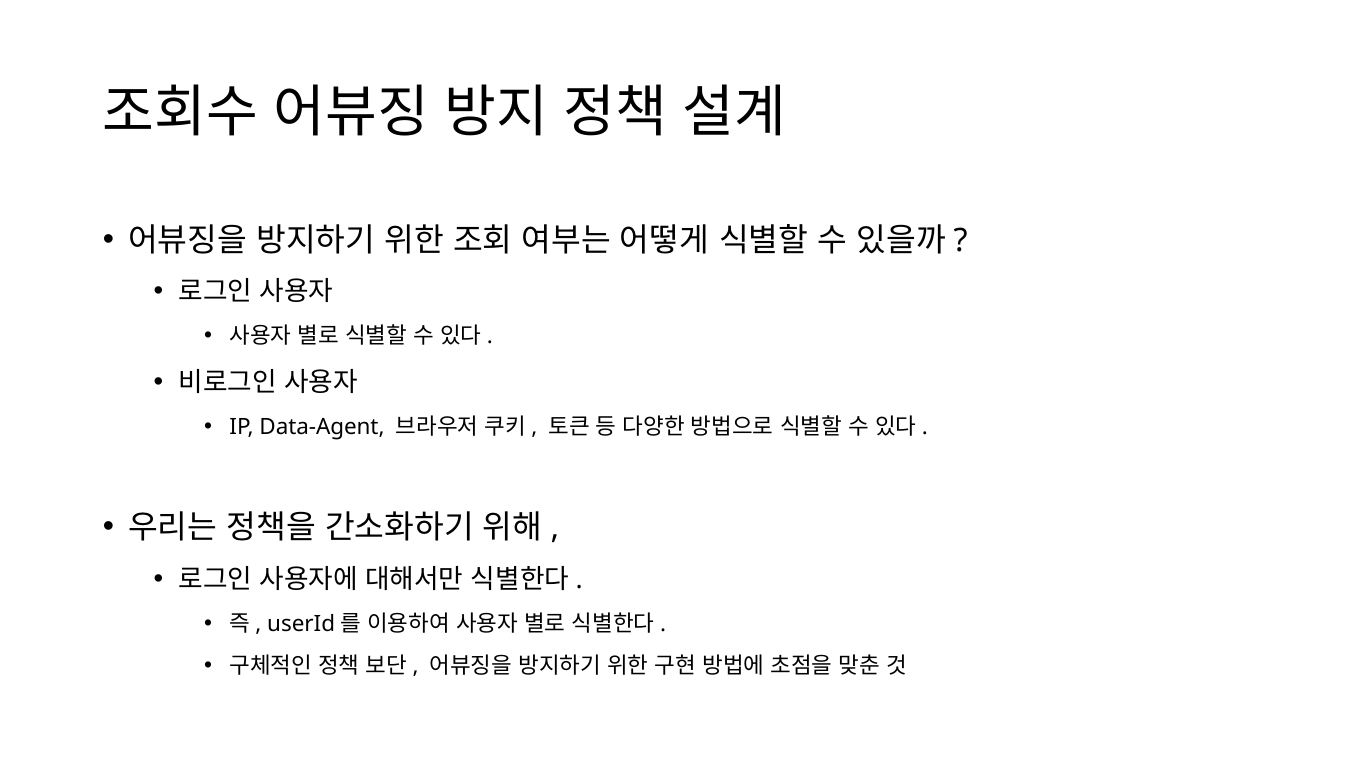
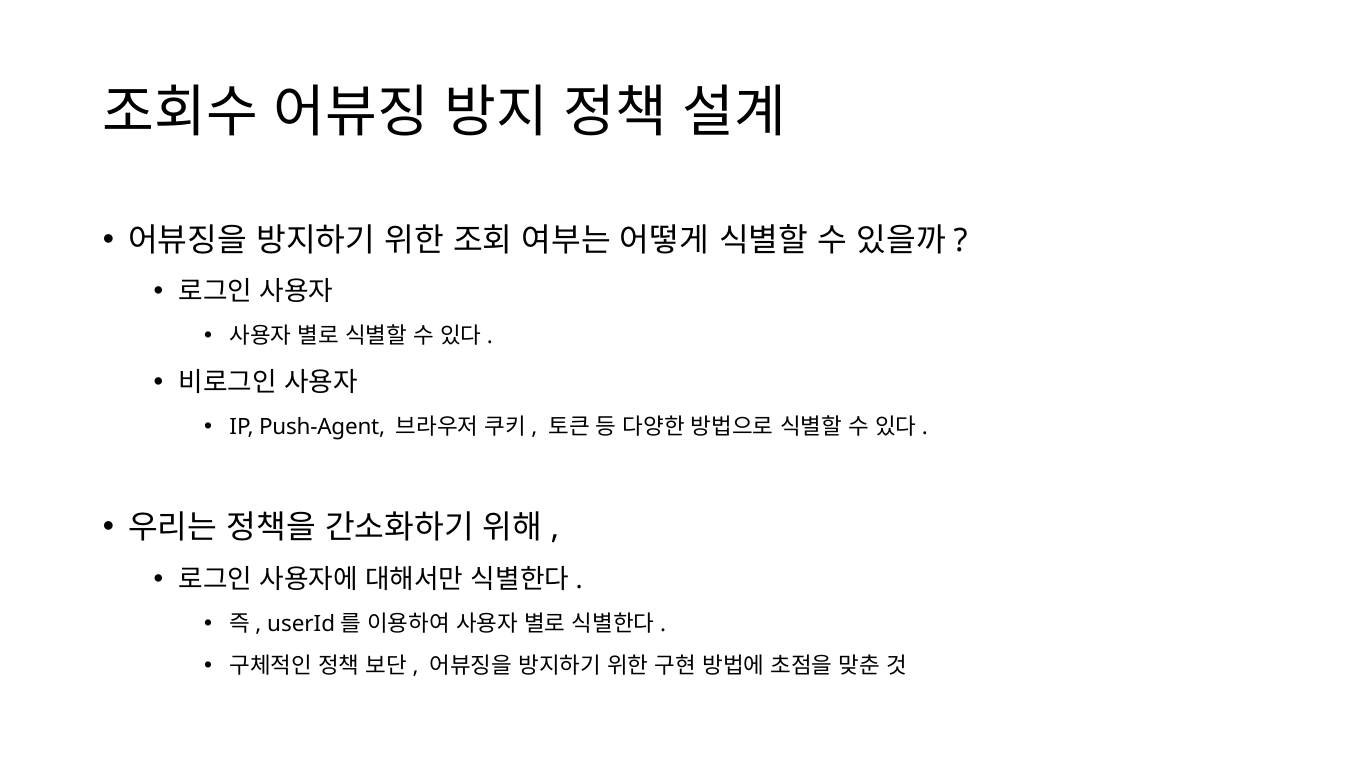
Data-Agent: Data-Agent -> Push-Agent
